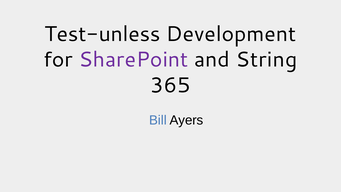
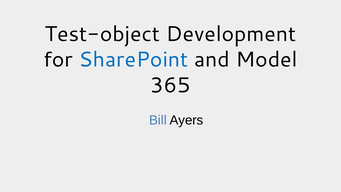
Test-unless: Test-unless -> Test-object
SharePoint colour: purple -> blue
String: String -> Model
